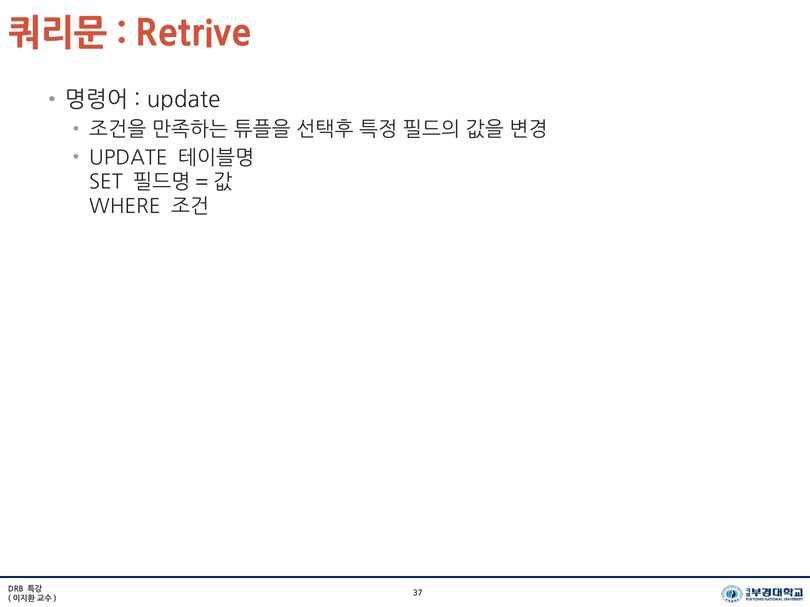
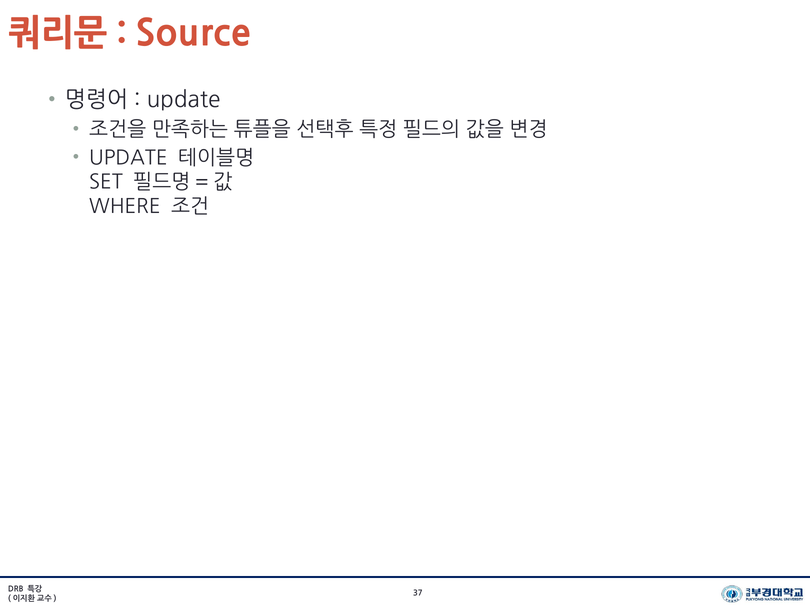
Retrive: Retrive -> Source
